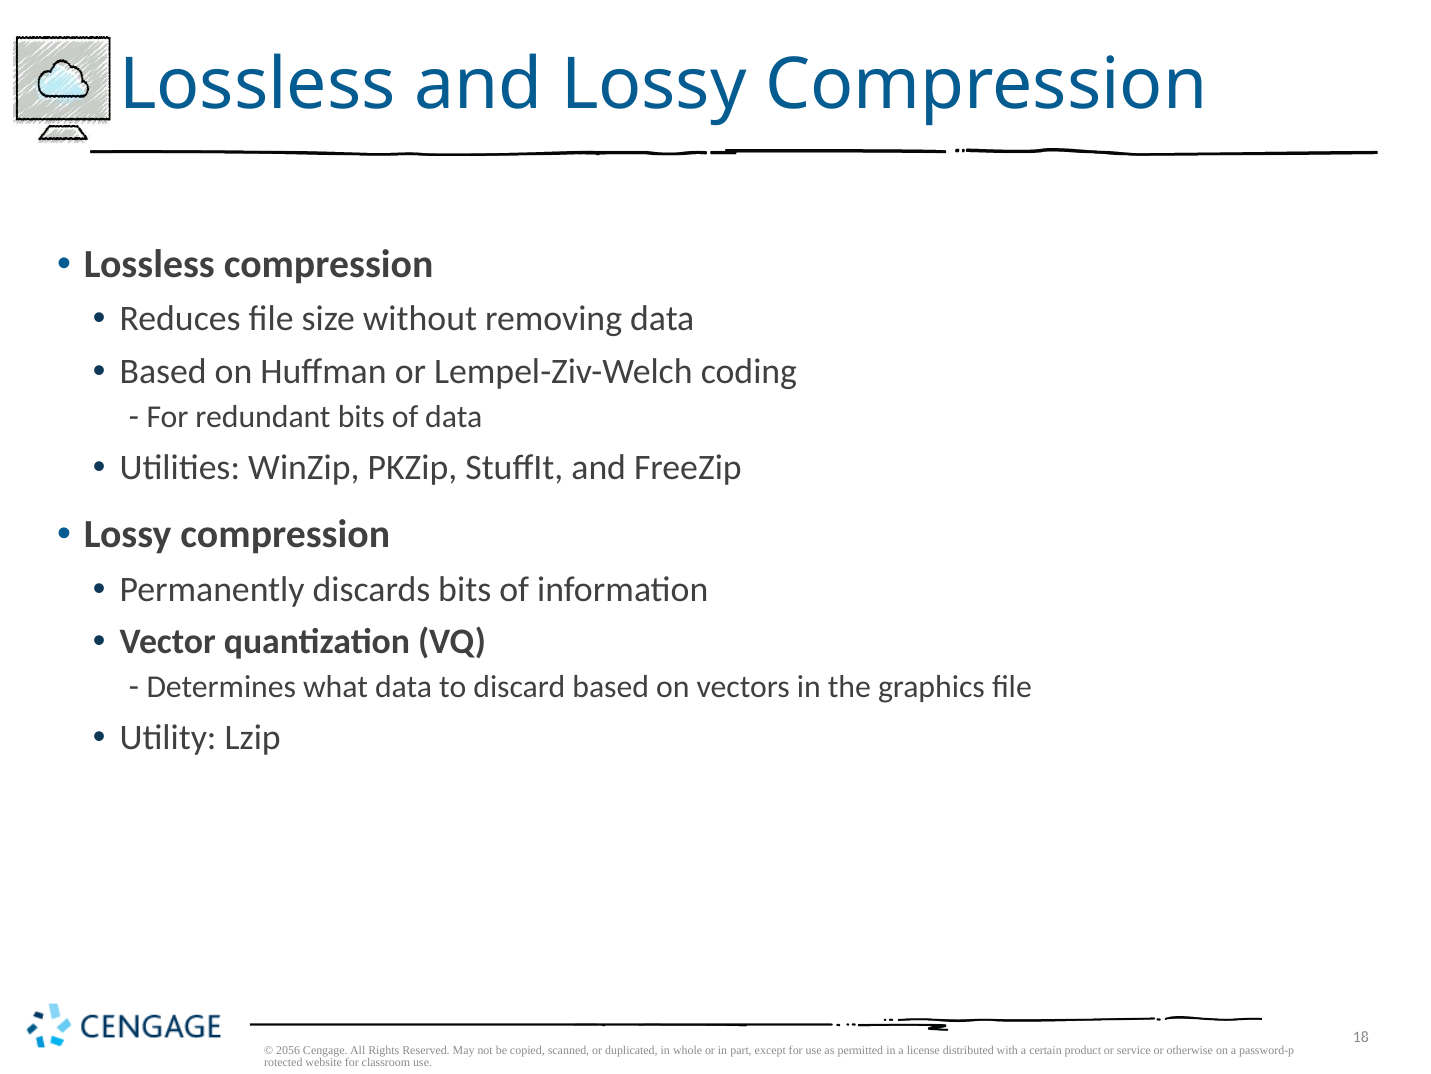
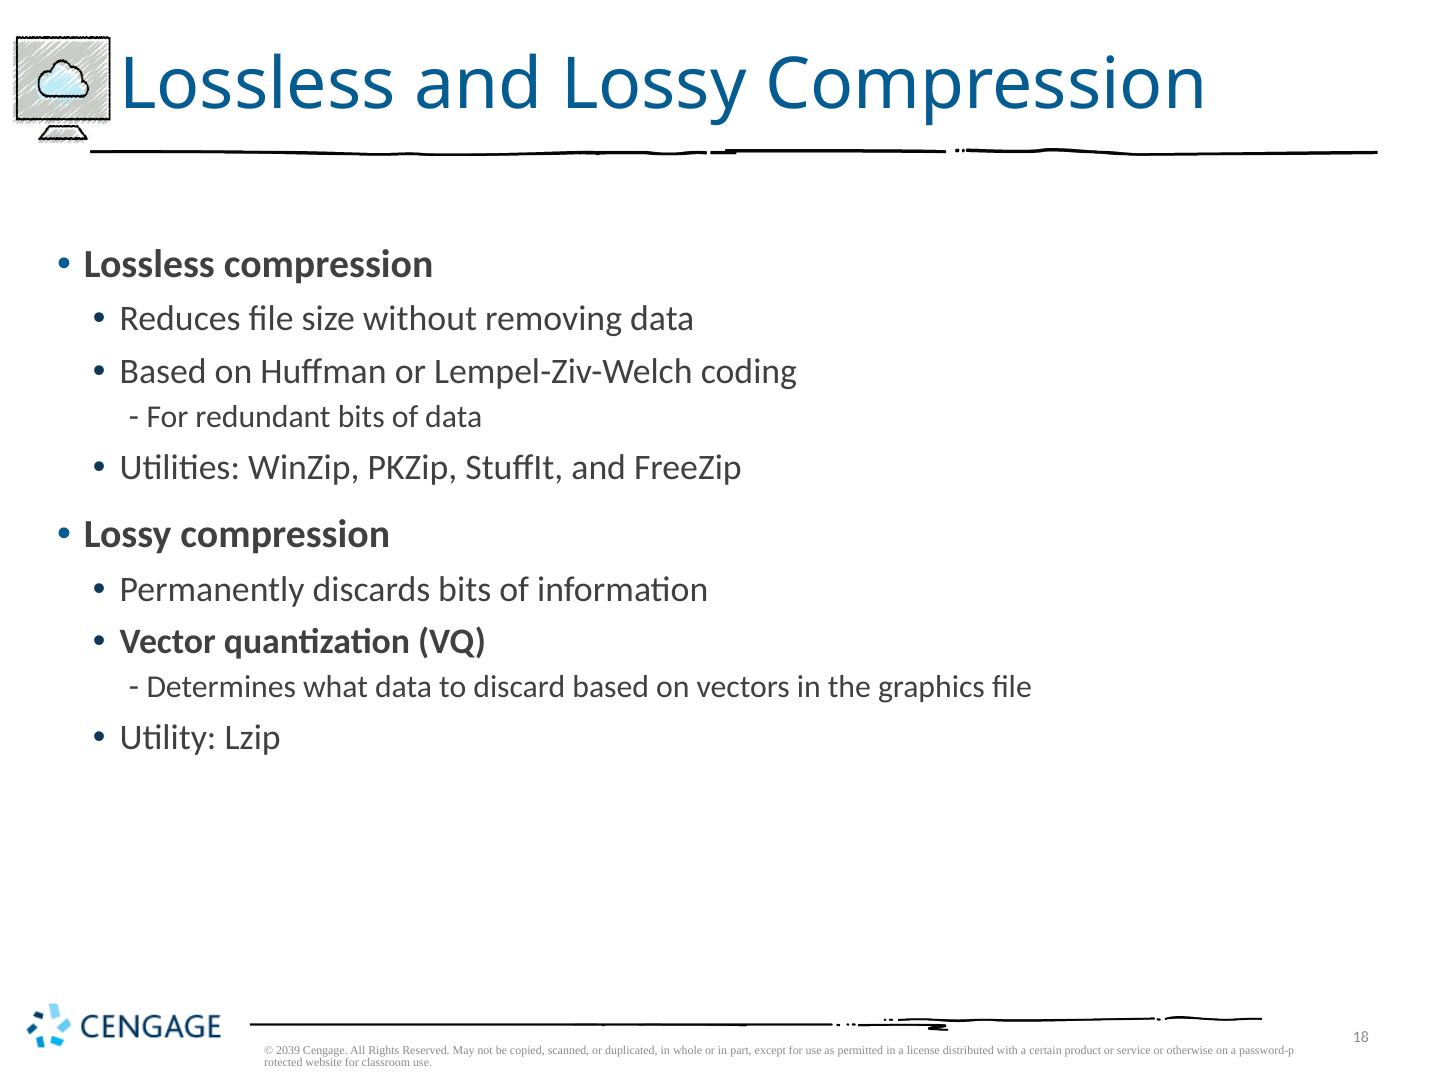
2056: 2056 -> 2039
